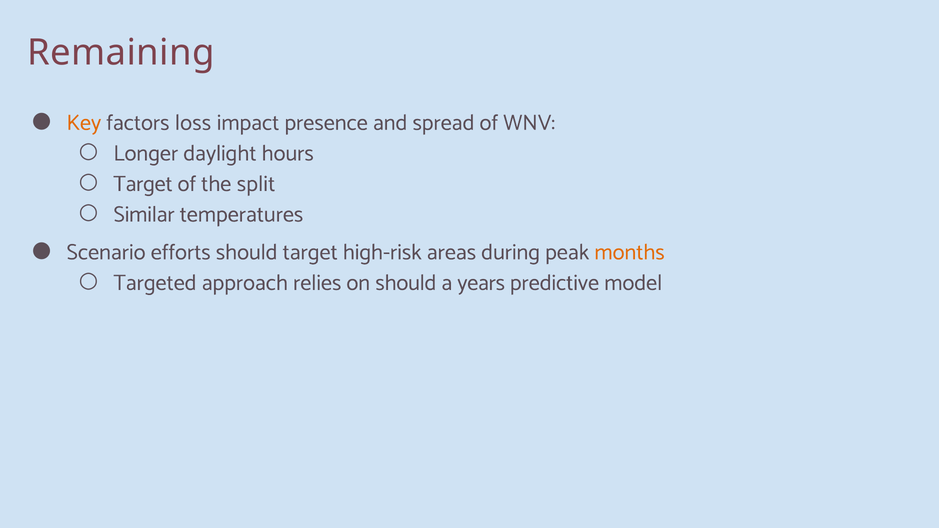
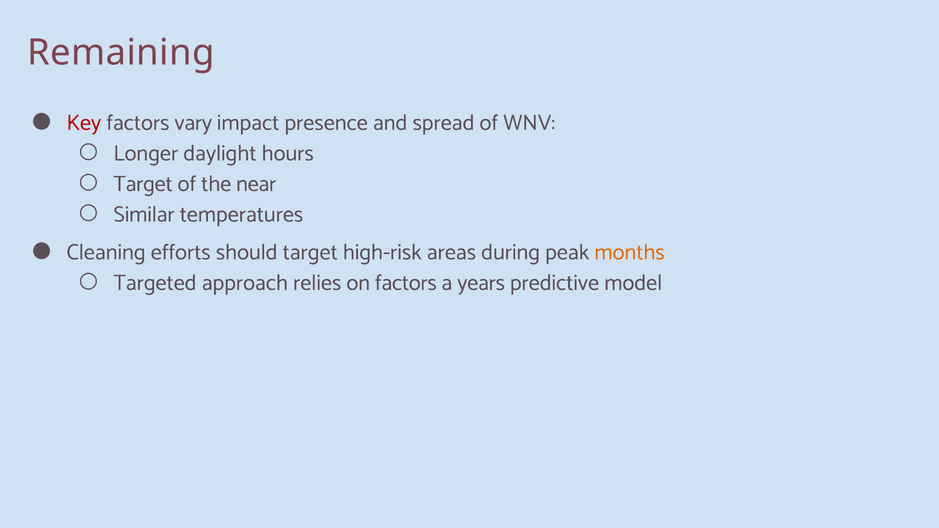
Key colour: orange -> red
loss: loss -> vary
split: split -> near
Scenario: Scenario -> Cleaning
on should: should -> factors
